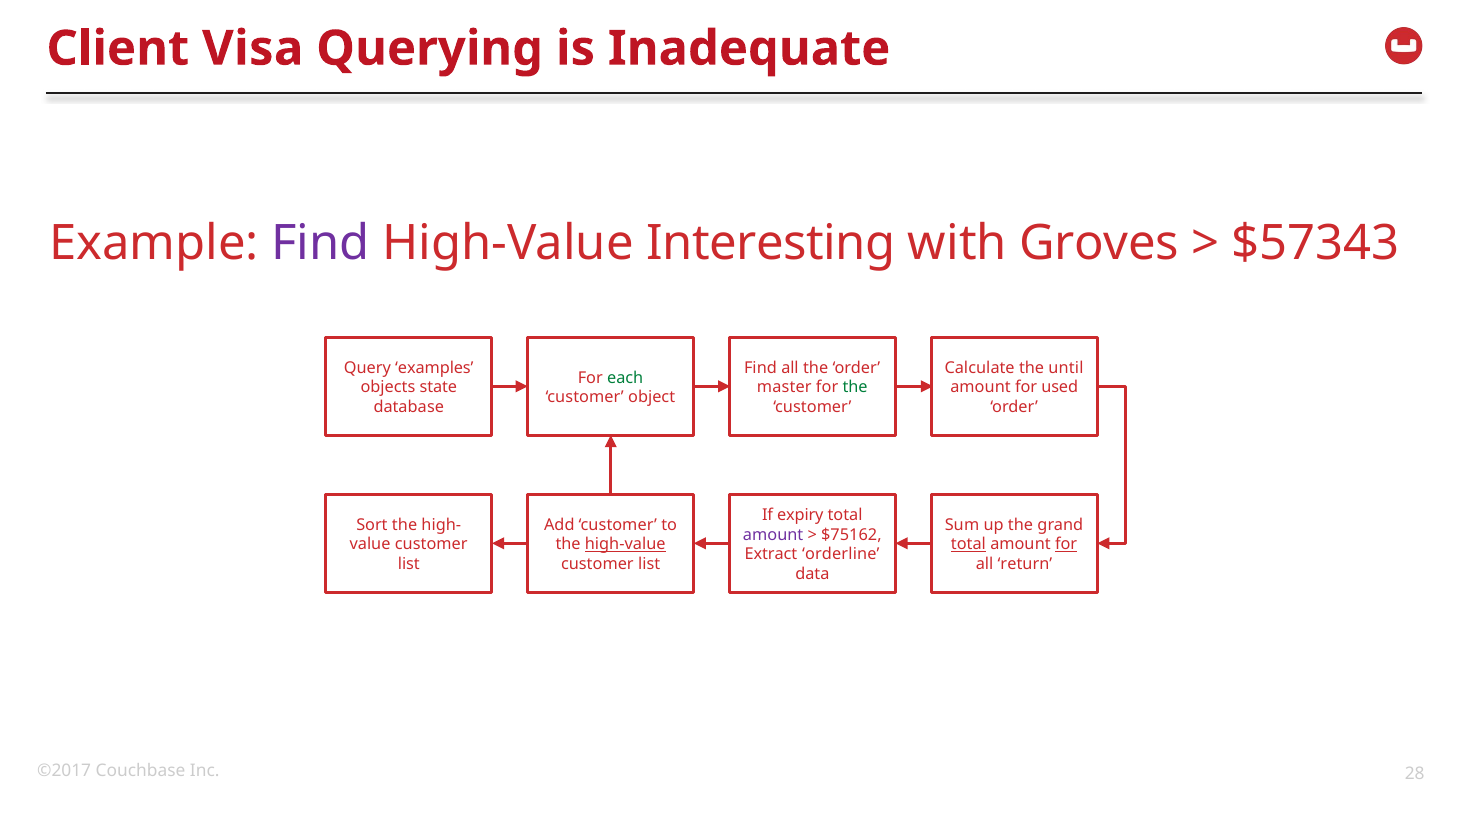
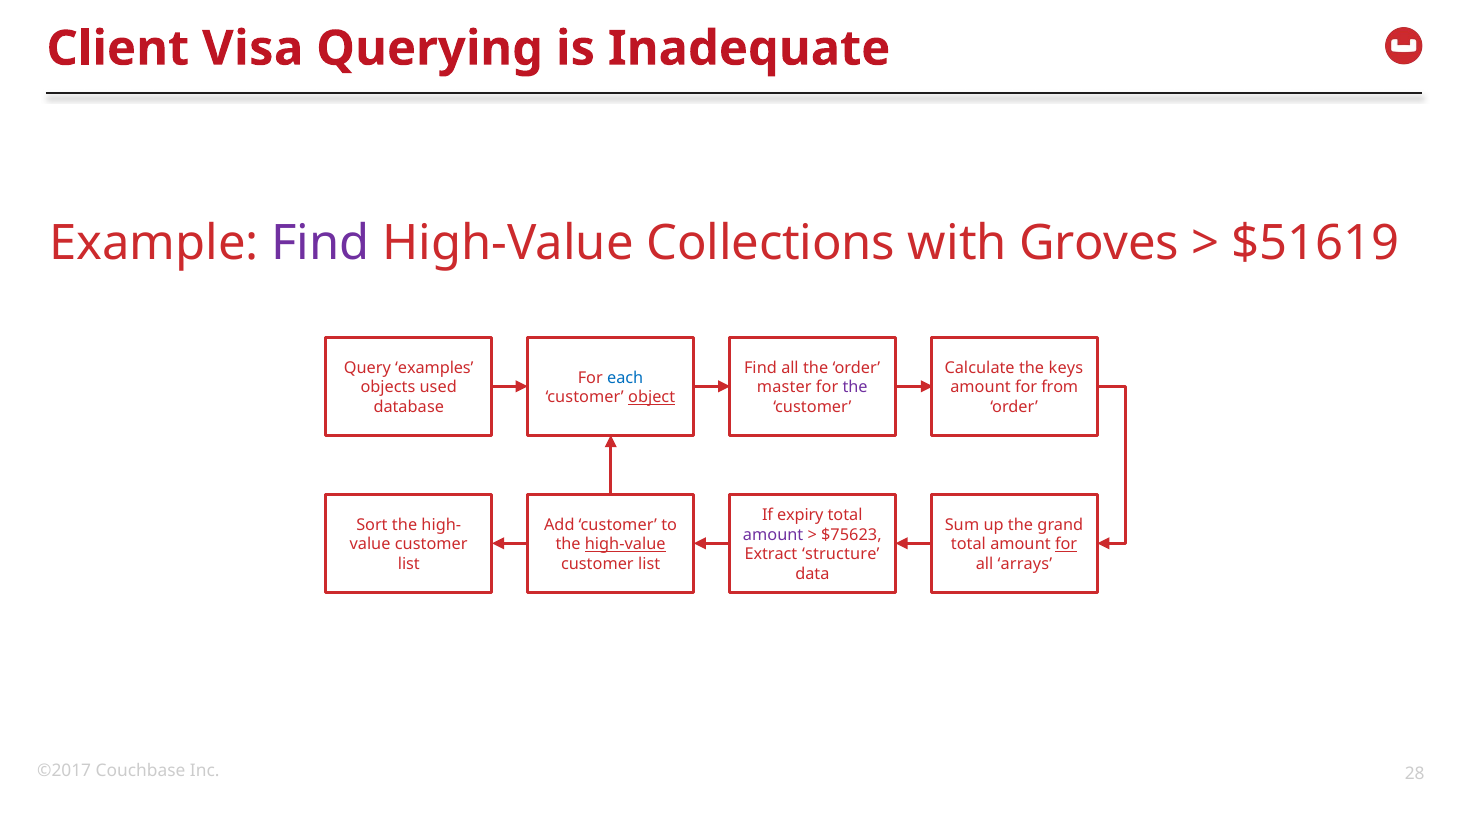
Interesting: Interesting -> Collections
$57343: $57343 -> $51619
until: until -> keys
each colour: green -> blue
state: state -> used
the at (855, 387) colour: green -> purple
used: used -> from
object underline: none -> present
$75162: $75162 -> $75623
total at (968, 544) underline: present -> none
orderline: orderline -> structure
return: return -> arrays
